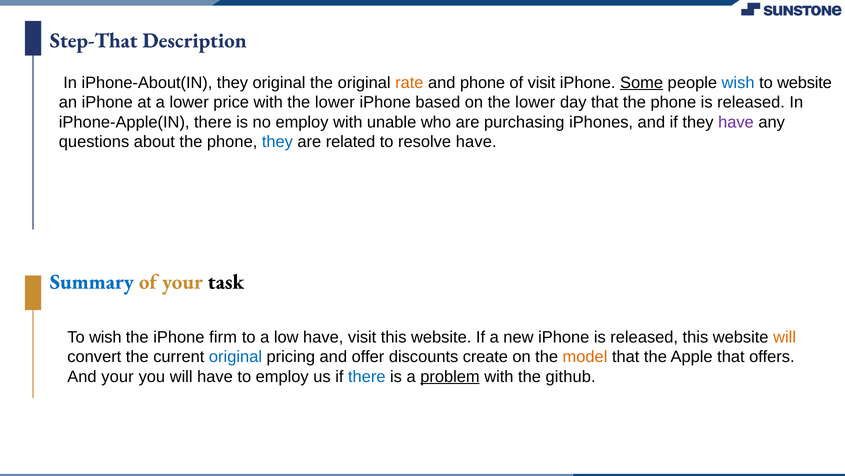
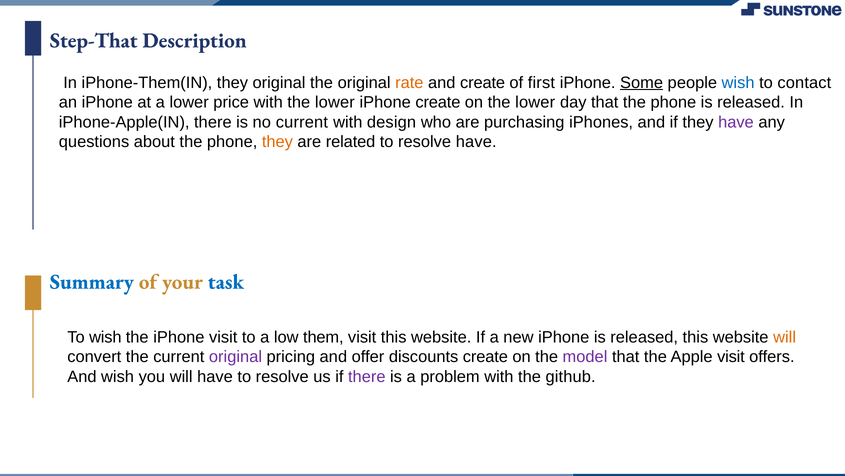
iPhone-About(IN: iPhone-About(IN -> iPhone-Them(IN
and phone: phone -> create
of visit: visit -> first
to website: website -> contact
iPhone based: based -> create
no employ: employ -> current
unable: unable -> design
they at (277, 142) colour: blue -> orange
task colour: black -> blue
iPhone firm: firm -> visit
low have: have -> them
original at (236, 356) colour: blue -> purple
model colour: orange -> purple
Apple that: that -> visit
And your: your -> wish
have to employ: employ -> resolve
there at (367, 376) colour: blue -> purple
problem underline: present -> none
